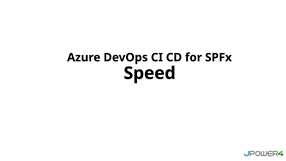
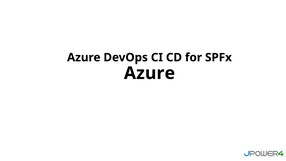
Speed at (150, 73): Speed -> Azure
